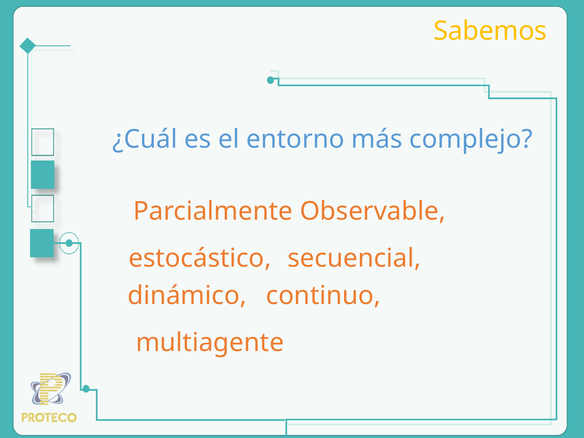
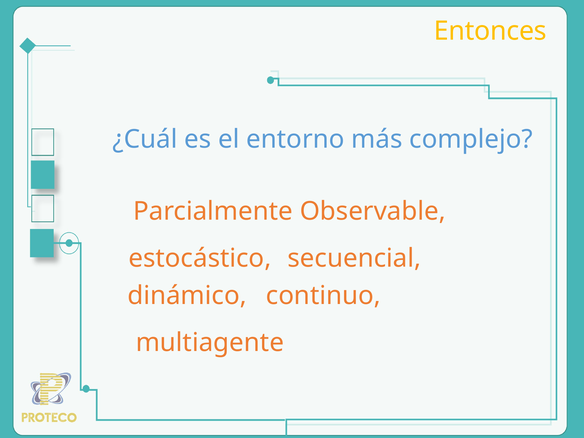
Sabemos: Sabemos -> Entonces
